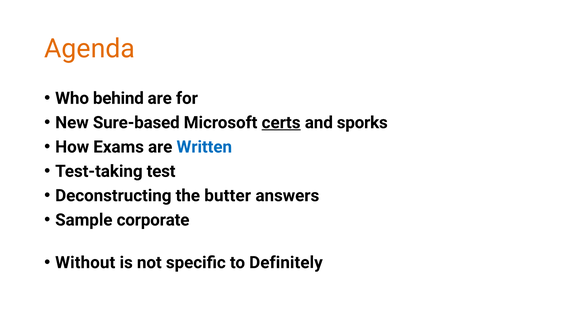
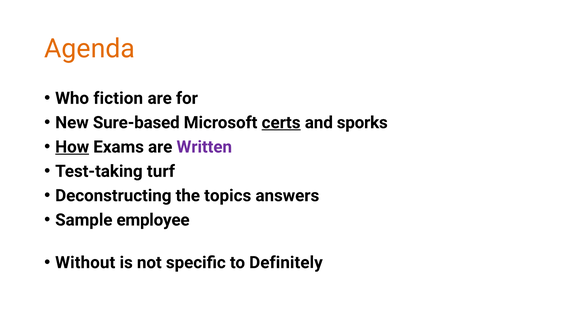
behind: behind -> fiction
How underline: none -> present
Written colour: blue -> purple
test: test -> turf
butter: butter -> topics
corporate: corporate -> employee
